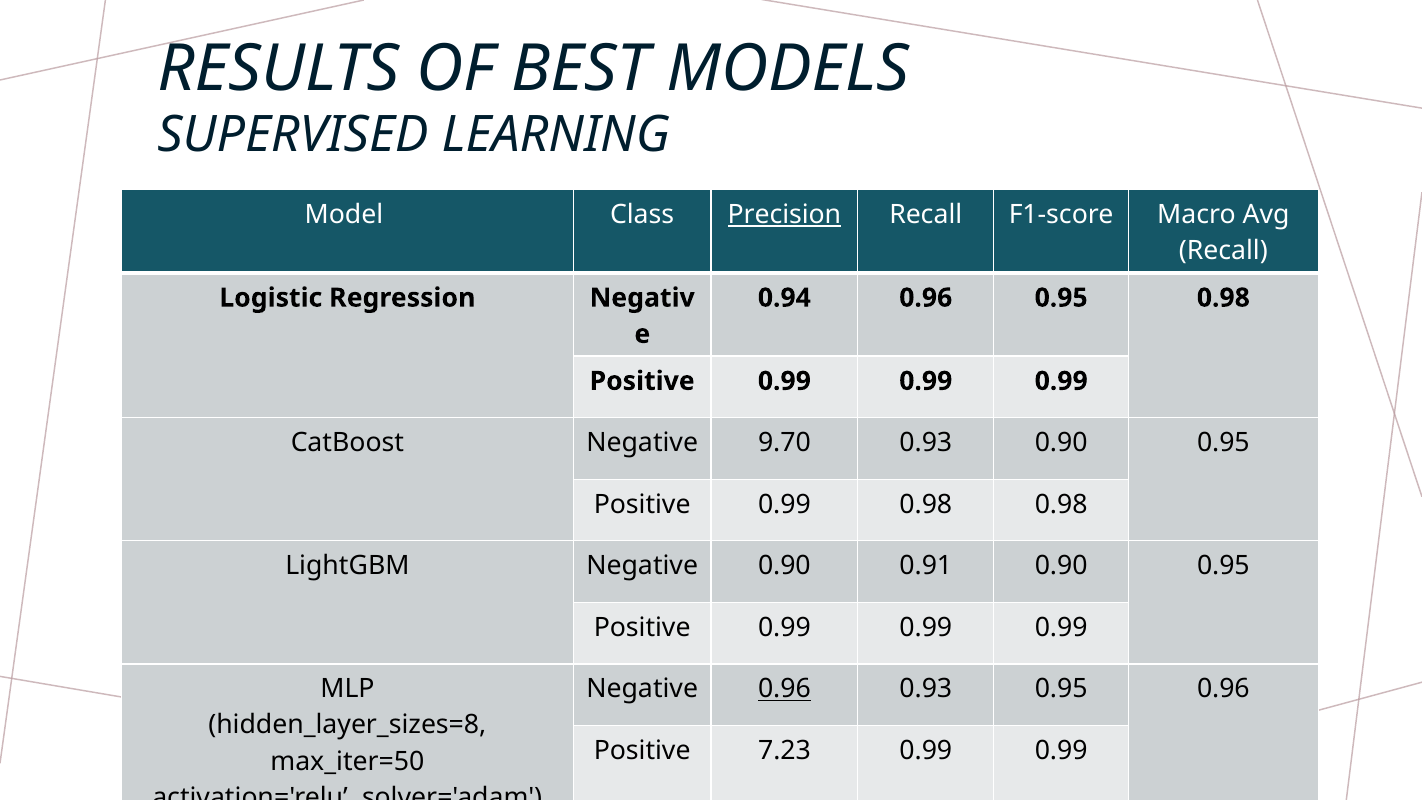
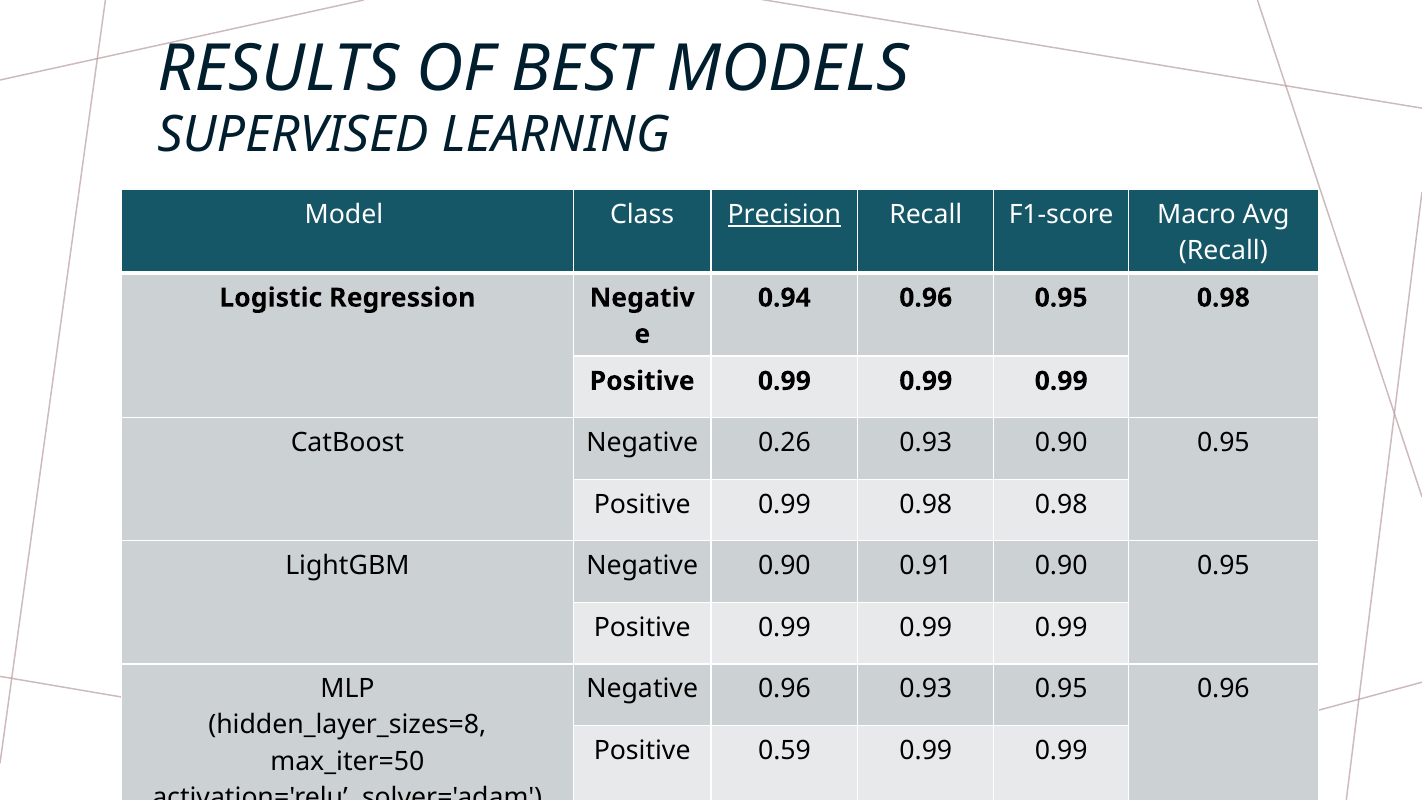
9.70: 9.70 -> 0.26
0.96 at (784, 689) underline: present -> none
7.23: 7.23 -> 0.59
